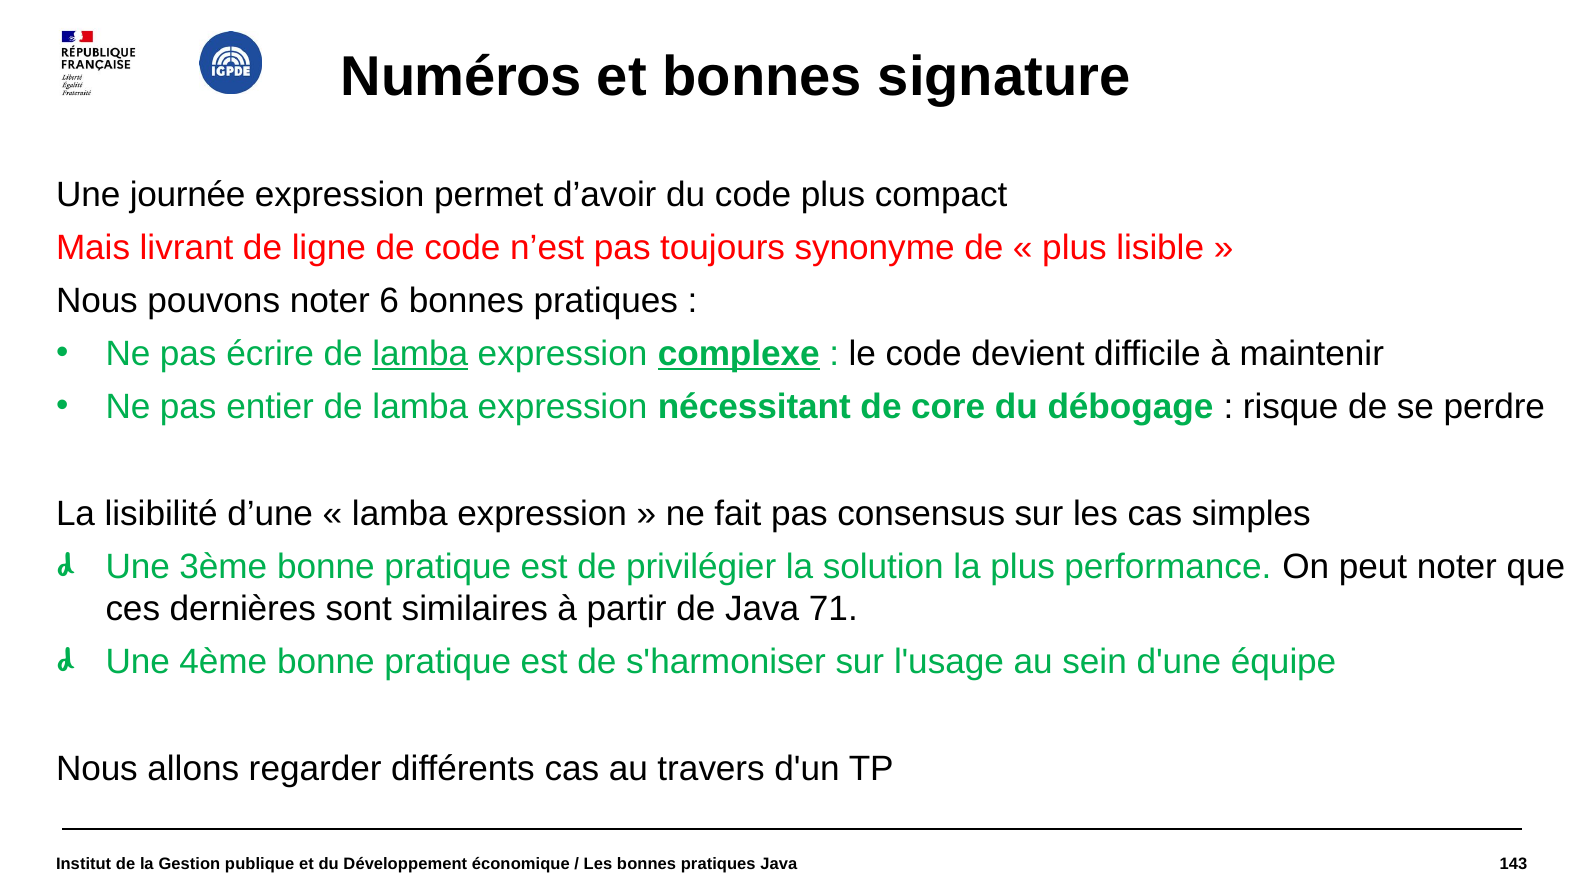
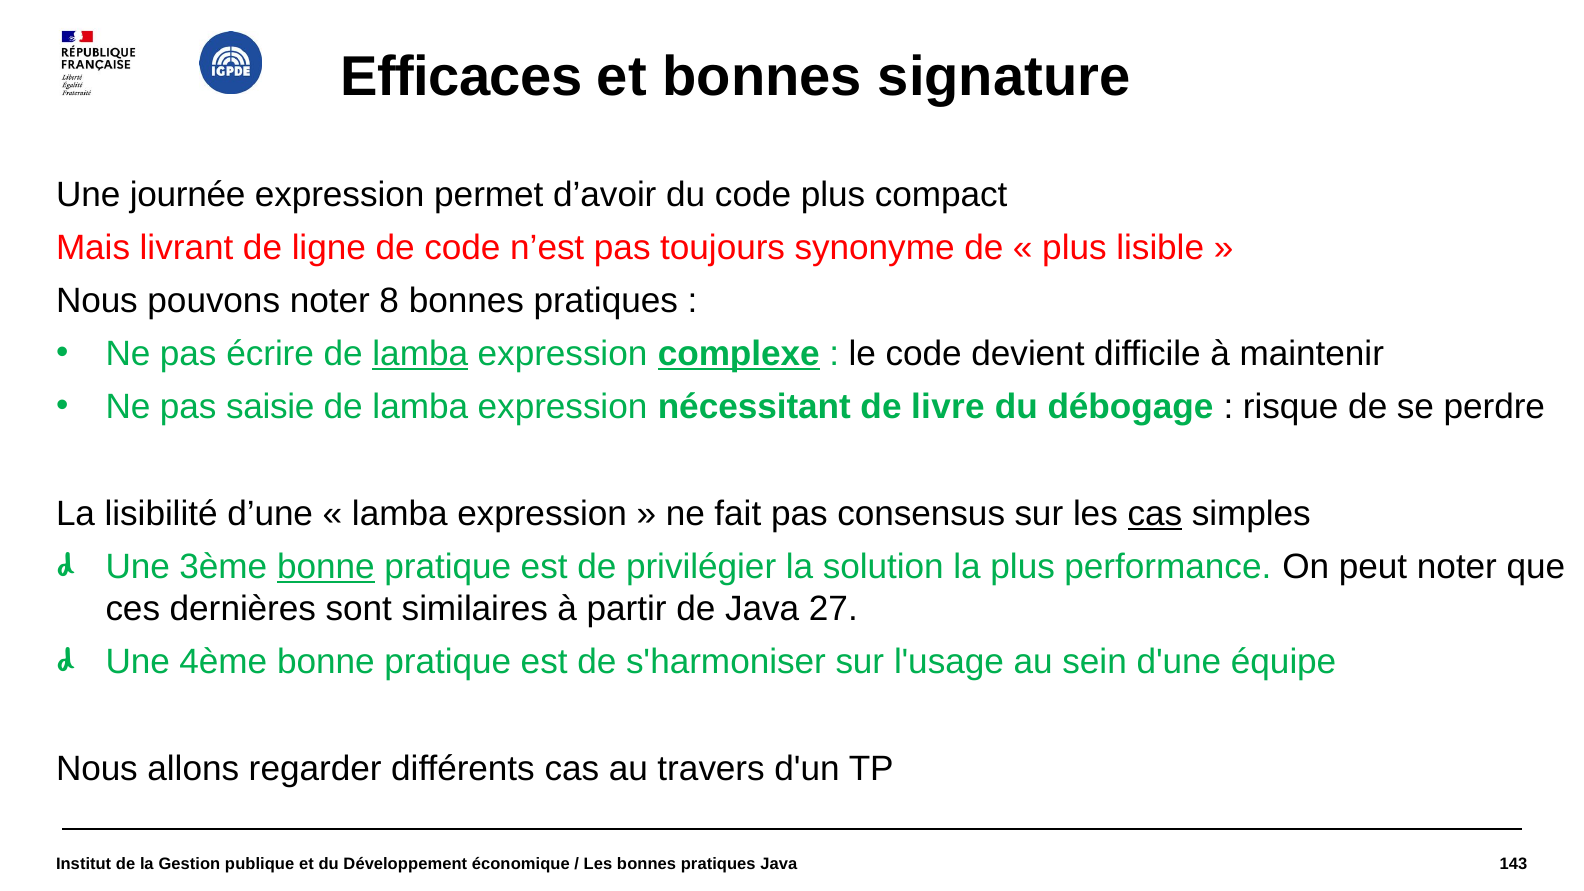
Numéros: Numéros -> Efficaces
6: 6 -> 8
entier: entier -> saisie
core: core -> livre
cas at (1155, 514) underline: none -> present
bonne at (326, 567) underline: none -> present
71: 71 -> 27
